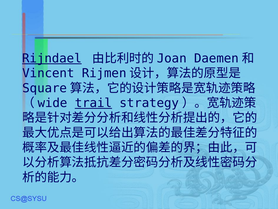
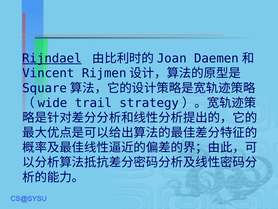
trail underline: present -> none
